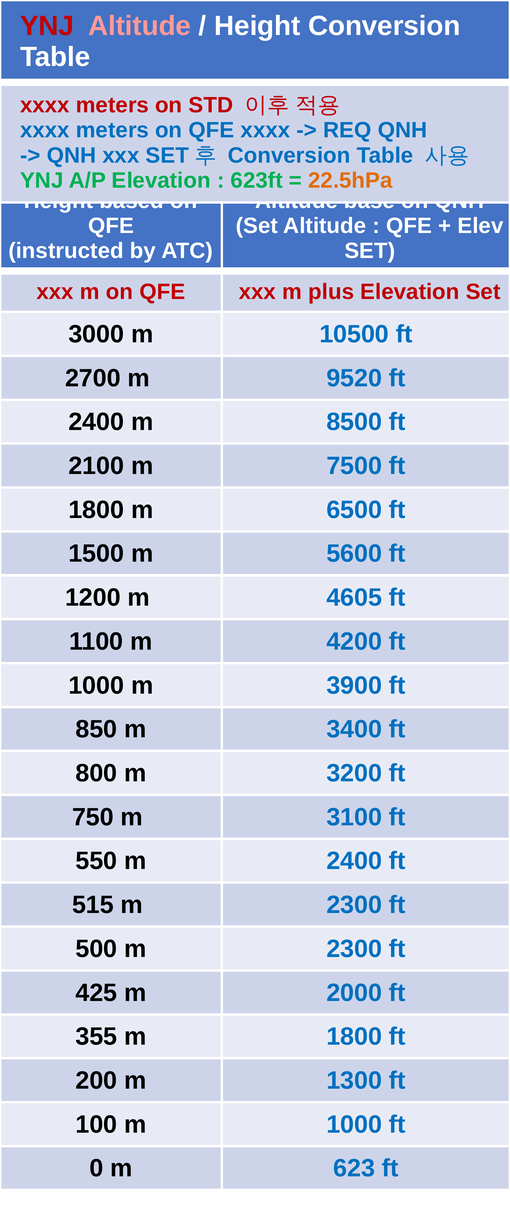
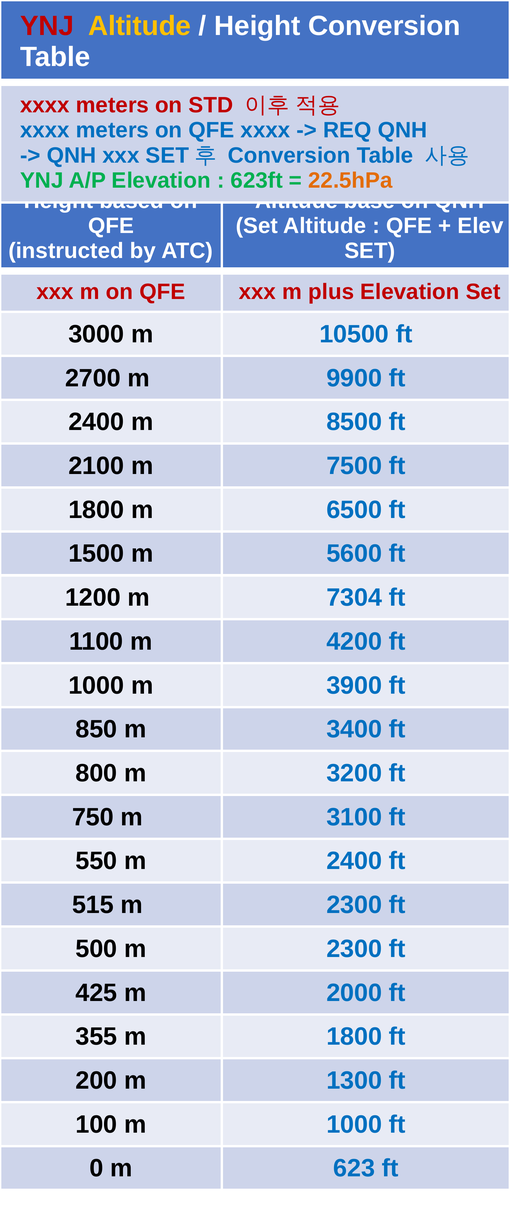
Altitude at (140, 26) colour: pink -> yellow
9520: 9520 -> 9900
4605: 4605 -> 7304
